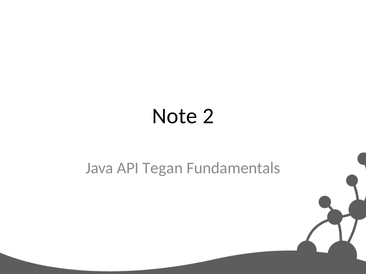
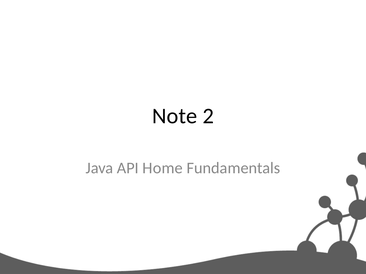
Tegan: Tegan -> Home
